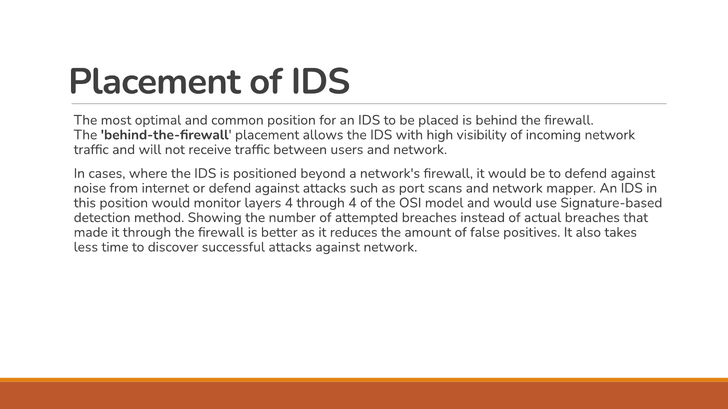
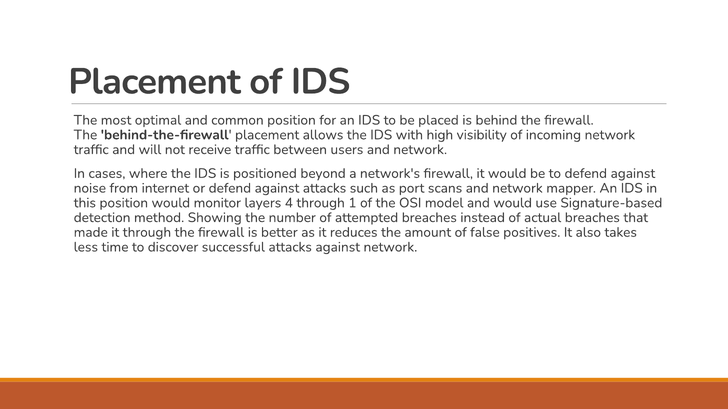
through 4: 4 -> 1
